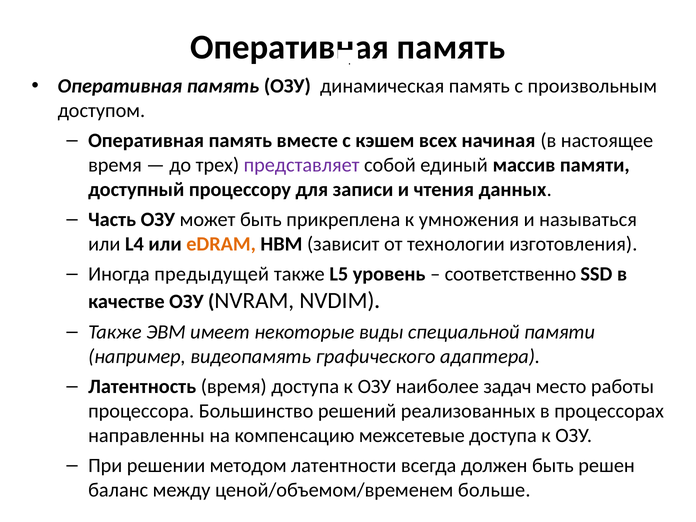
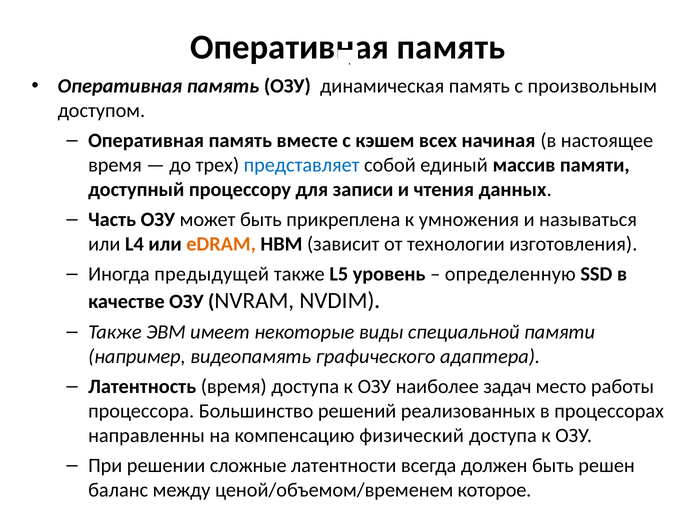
представляет colour: purple -> blue
соответственно: соответственно -> определенную
межсетевые: межсетевые -> физический
методом: методом -> сложные
больше: больше -> которое
